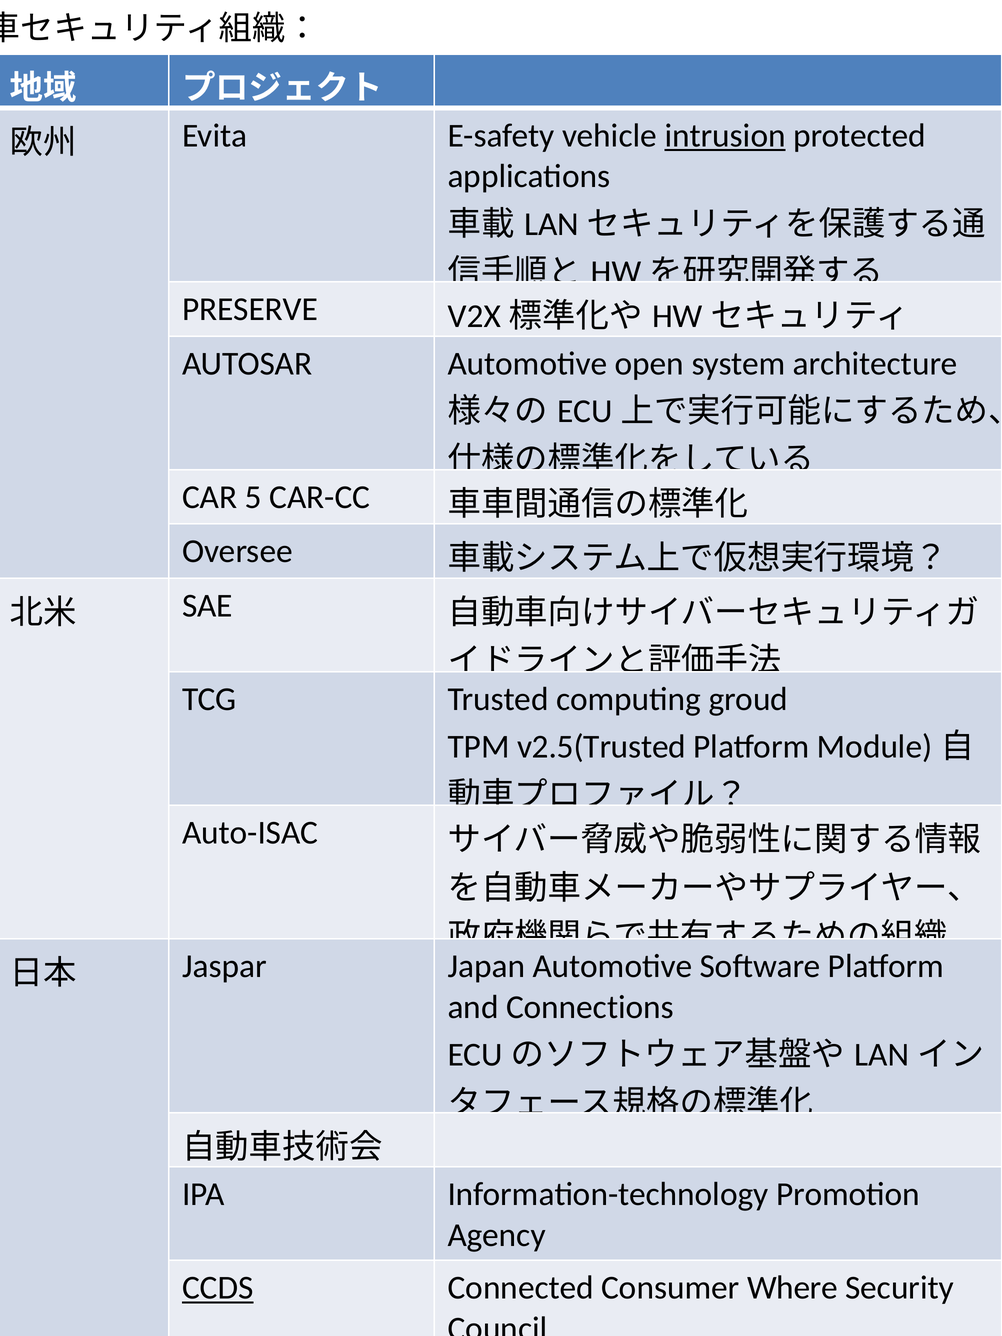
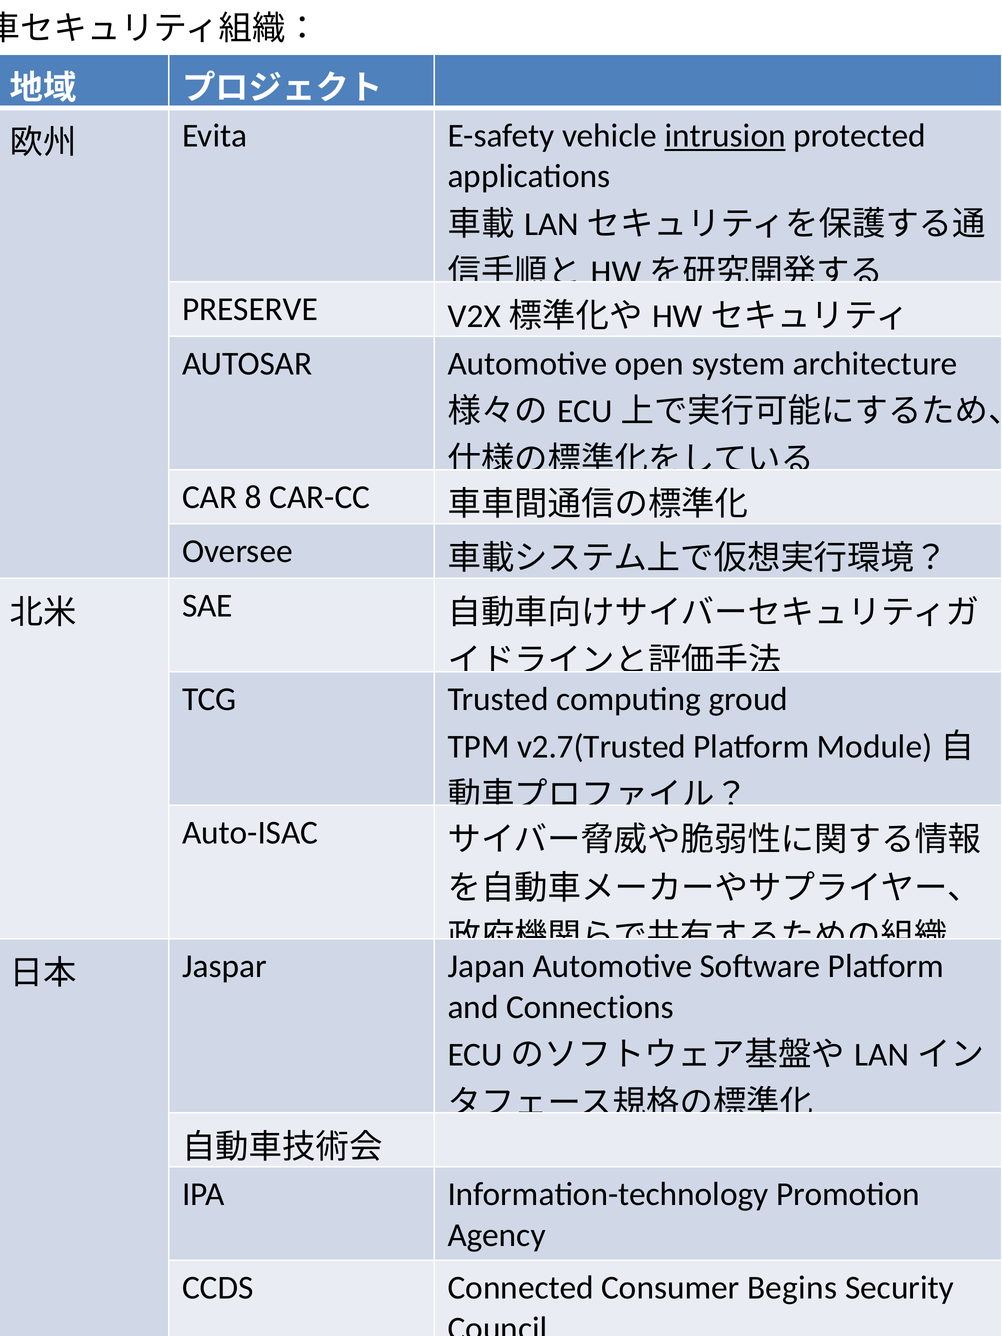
5: 5 -> 8
v2.5(Trusted: v2.5(Trusted -> v2.7(Trusted
CCDS underline: present -> none
Where: Where -> Begins
